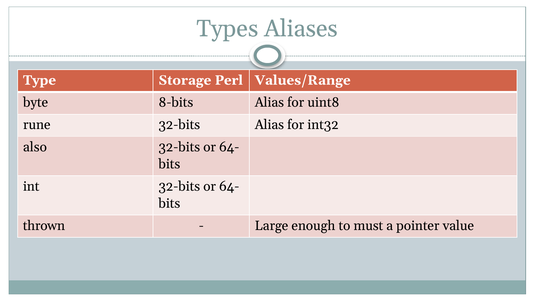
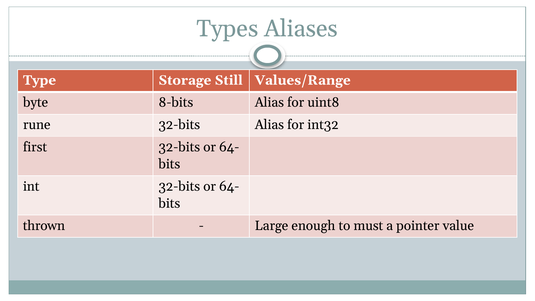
Perl: Perl -> Still
also: also -> first
